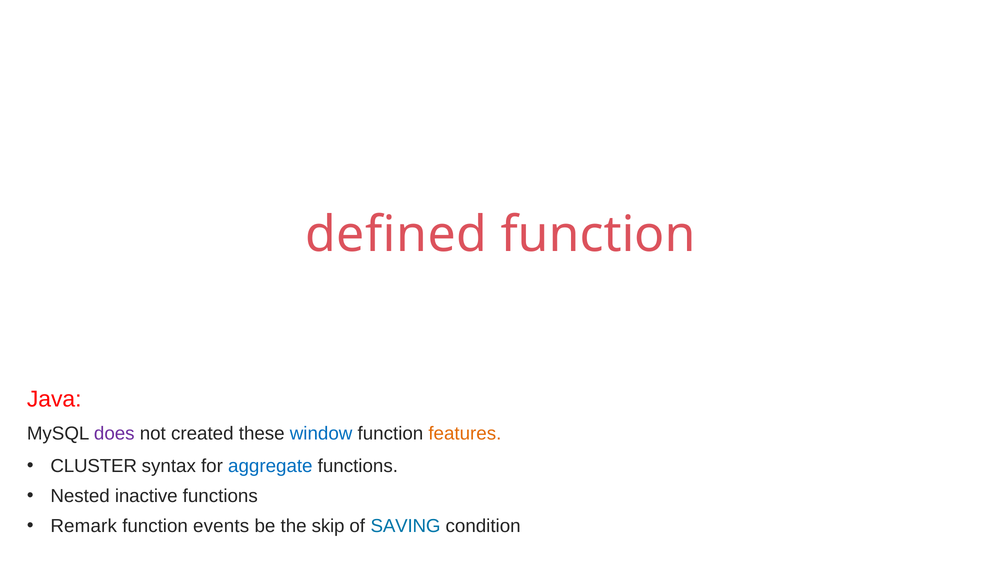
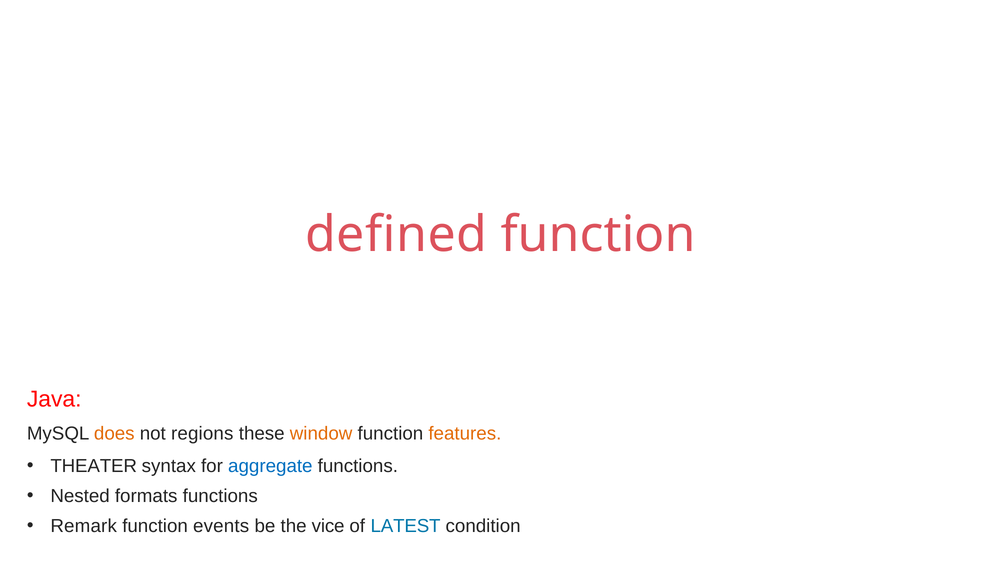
does colour: purple -> orange
created: created -> regions
window colour: blue -> orange
CLUSTER: CLUSTER -> THEATER
inactive: inactive -> formats
skip: skip -> vice
SAVING: SAVING -> LATEST
